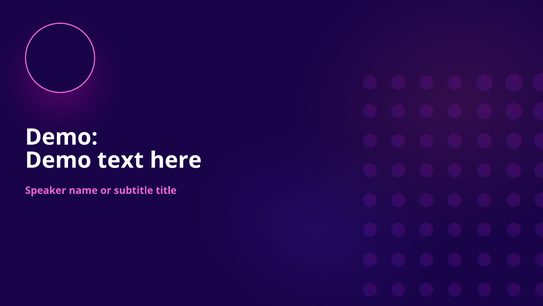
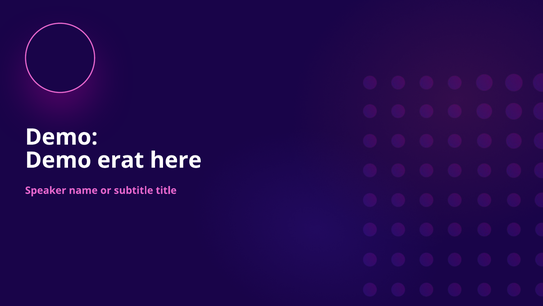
text: text -> erat
